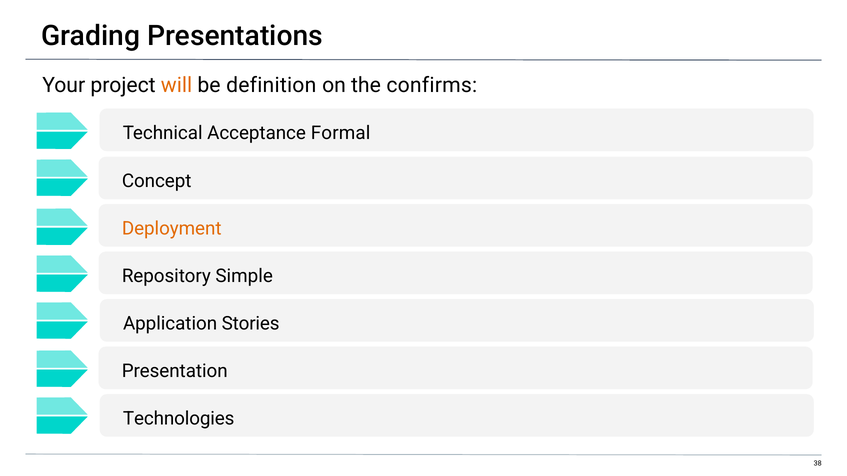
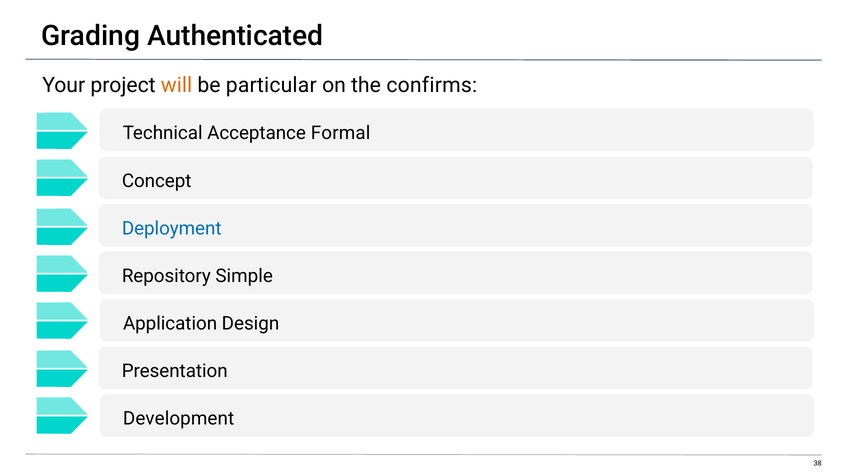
Presentations: Presentations -> Authenticated
definition: definition -> particular
Deployment colour: orange -> blue
Stories: Stories -> Design
Technologies: Technologies -> Development
